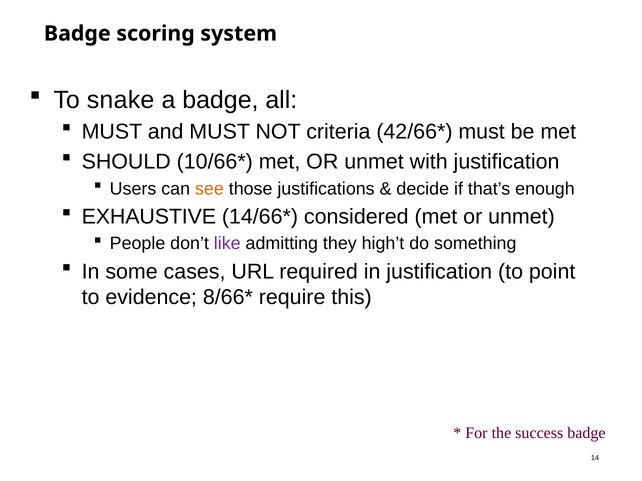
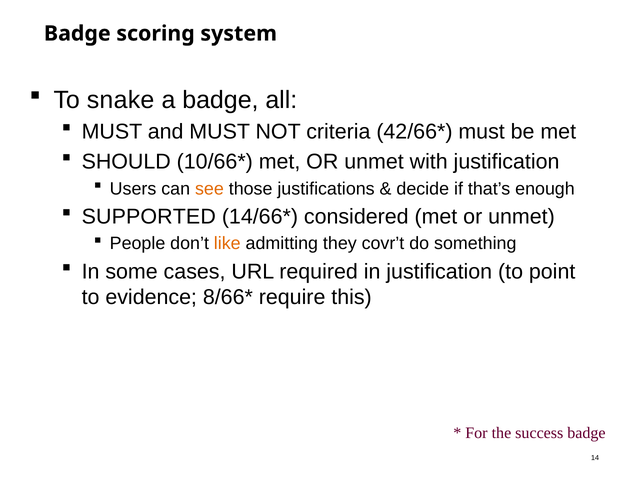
EXHAUSTIVE: EXHAUSTIVE -> SUPPORTED
like colour: purple -> orange
high’t: high’t -> covr’t
